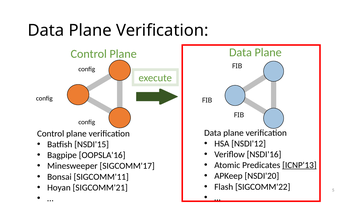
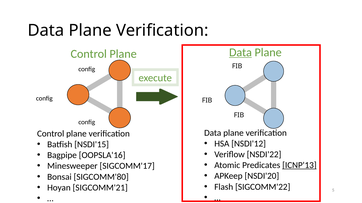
Data at (240, 52) underline: none -> present
NSDI'16: NSDI'16 -> NSDI'22
SIGCOMM'11: SIGCOMM'11 -> SIGCOMM'80
